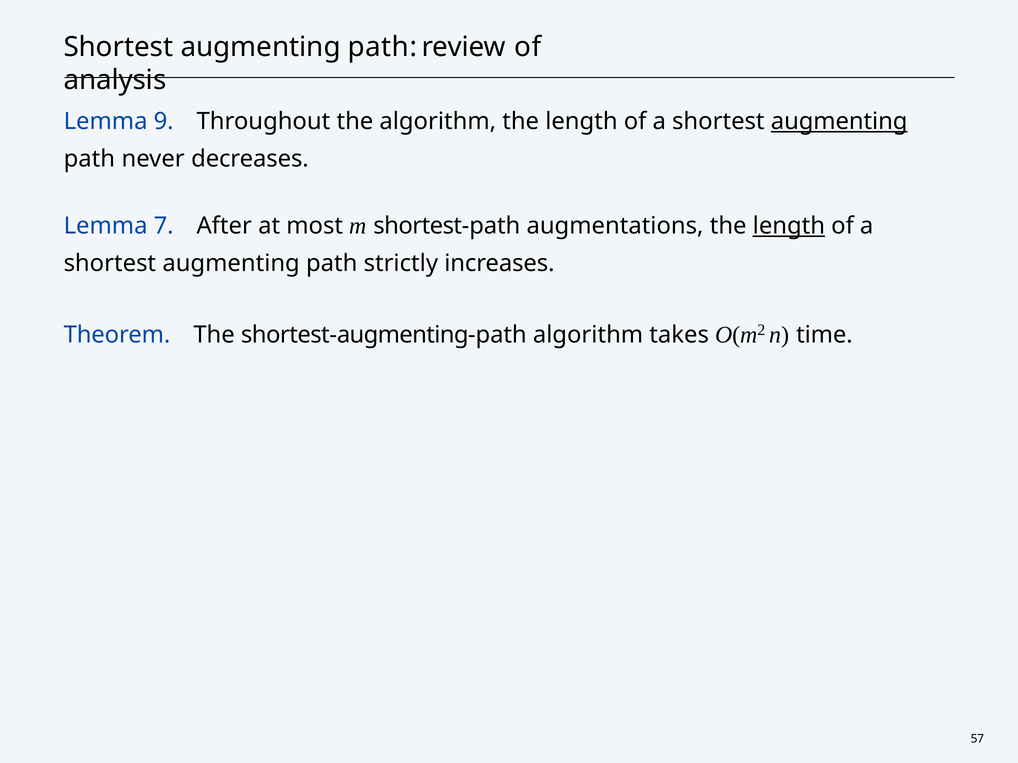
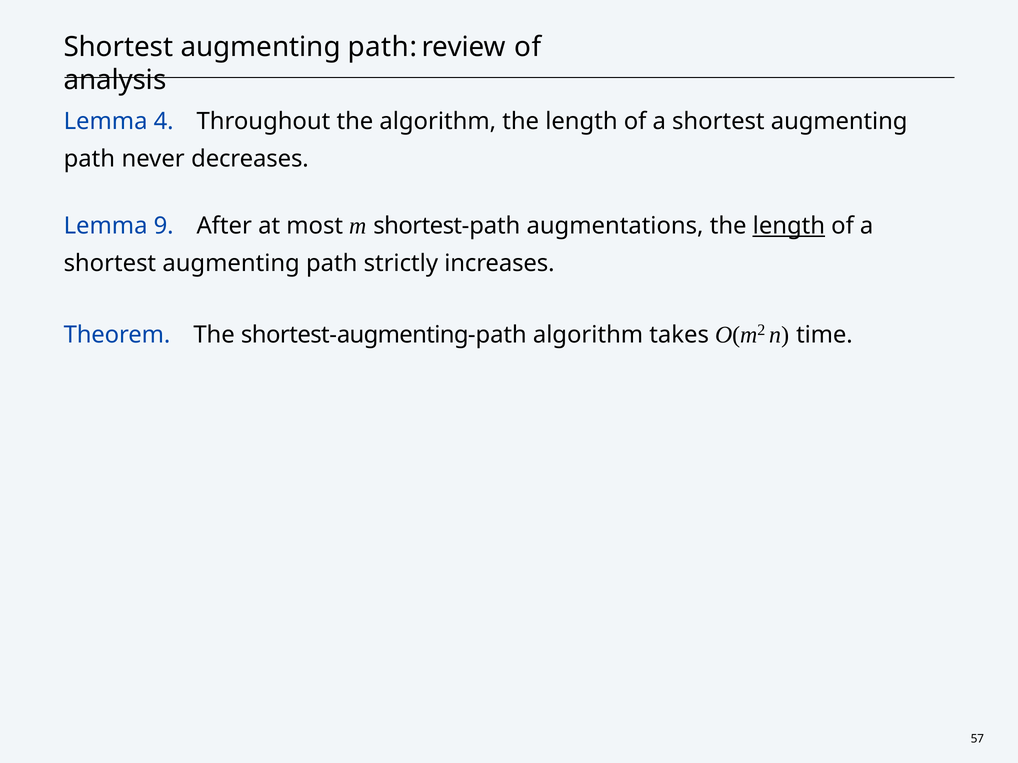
9: 9 -> 4
augmenting at (839, 121) underline: present -> none
7: 7 -> 9
